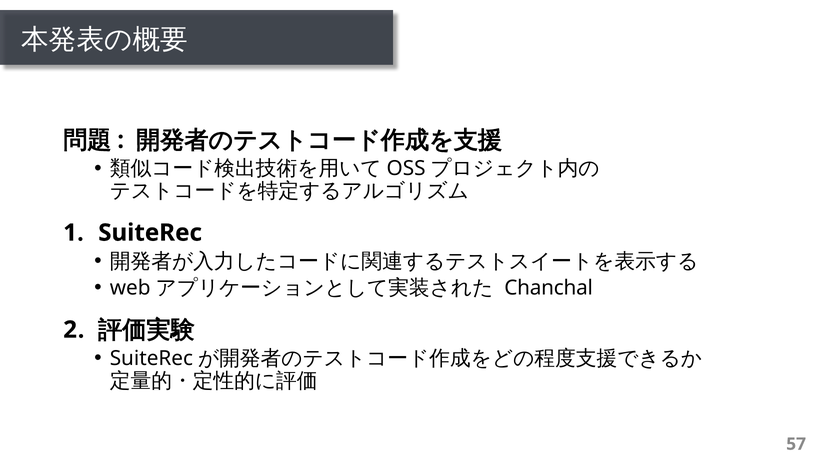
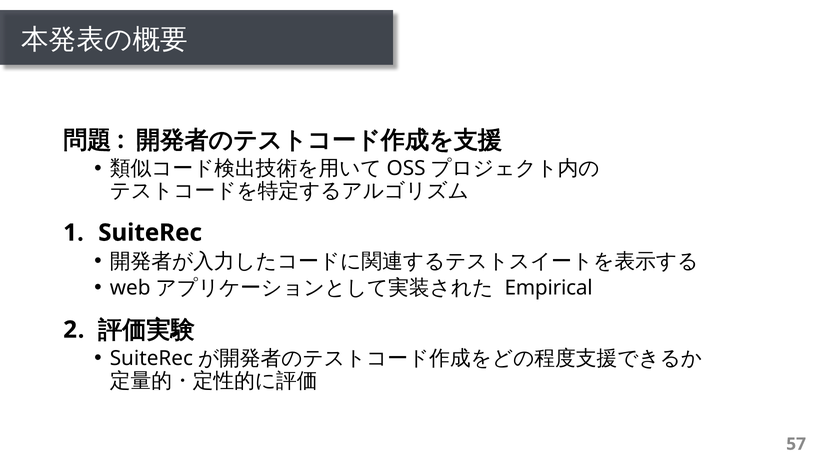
Chanchal: Chanchal -> Empirical
